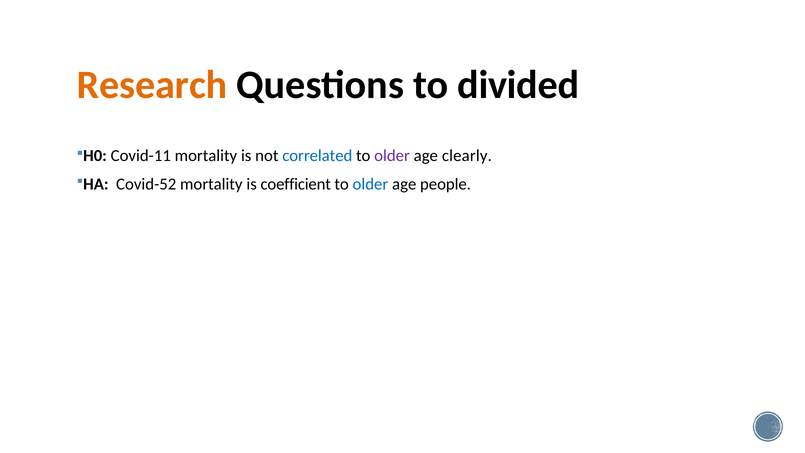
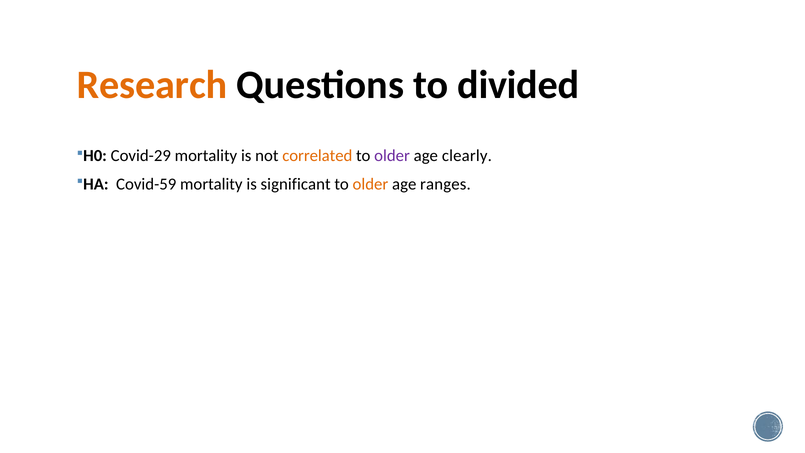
Covid-11: Covid-11 -> Covid-29
correlated colour: blue -> orange
Covid-52: Covid-52 -> Covid-59
coefficient: coefficient -> significant
older at (370, 184) colour: blue -> orange
people: people -> ranges
